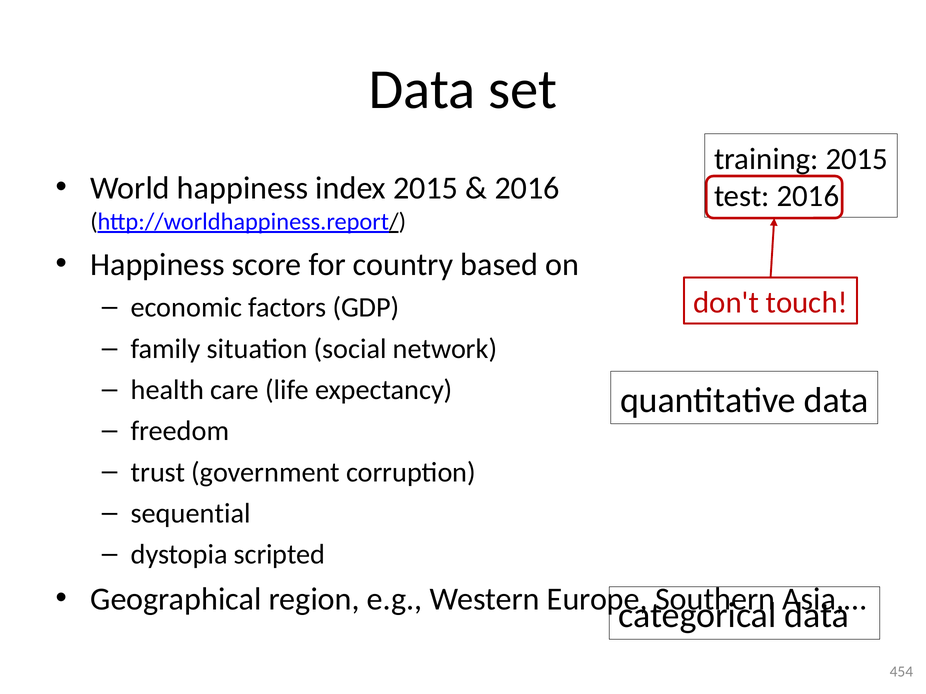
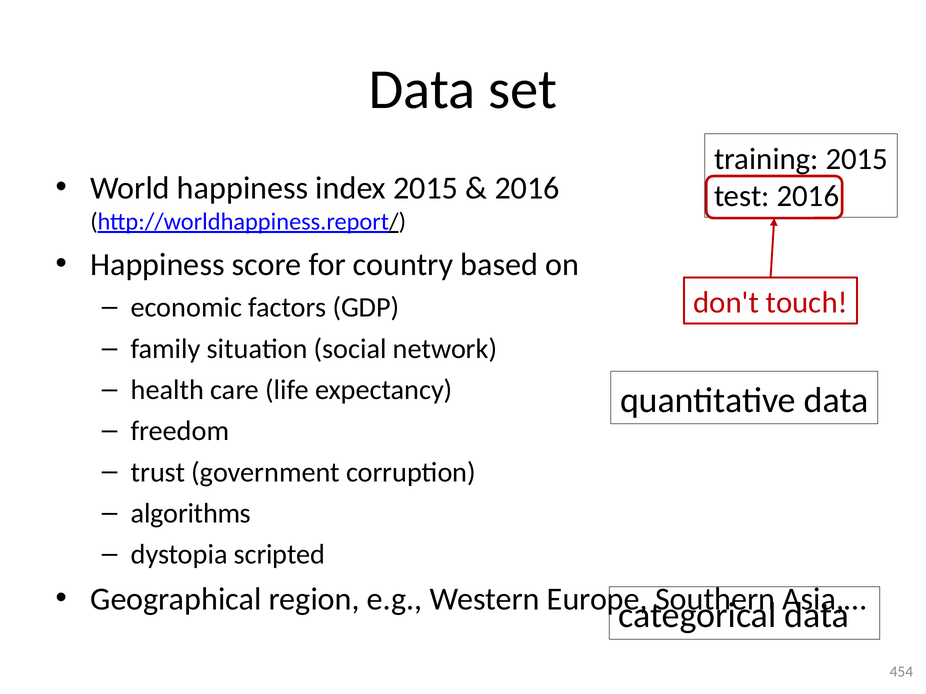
sequential: sequential -> algorithms
